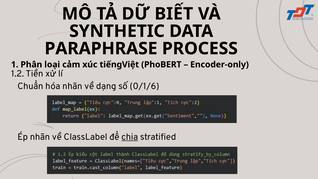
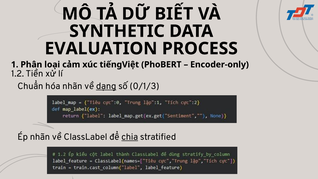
PARAPHRASE: PARAPHRASE -> EVALUATION
dạng underline: none -> present
0/1/6: 0/1/6 -> 0/1/3
